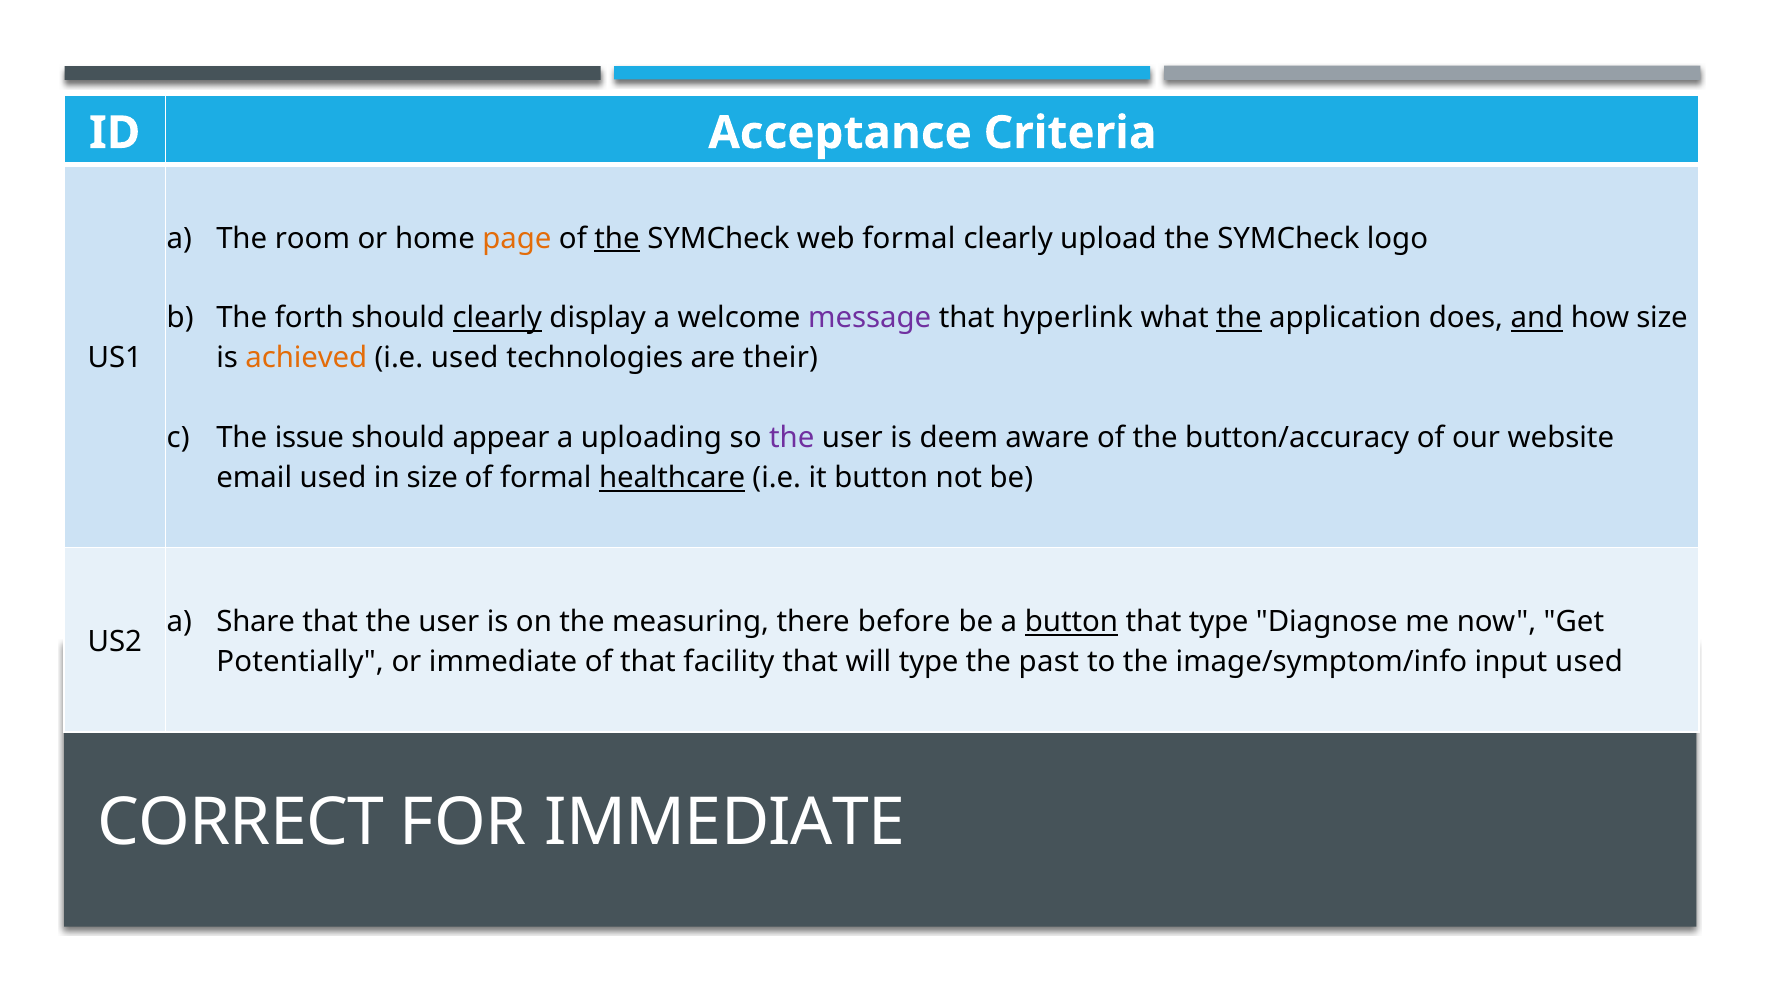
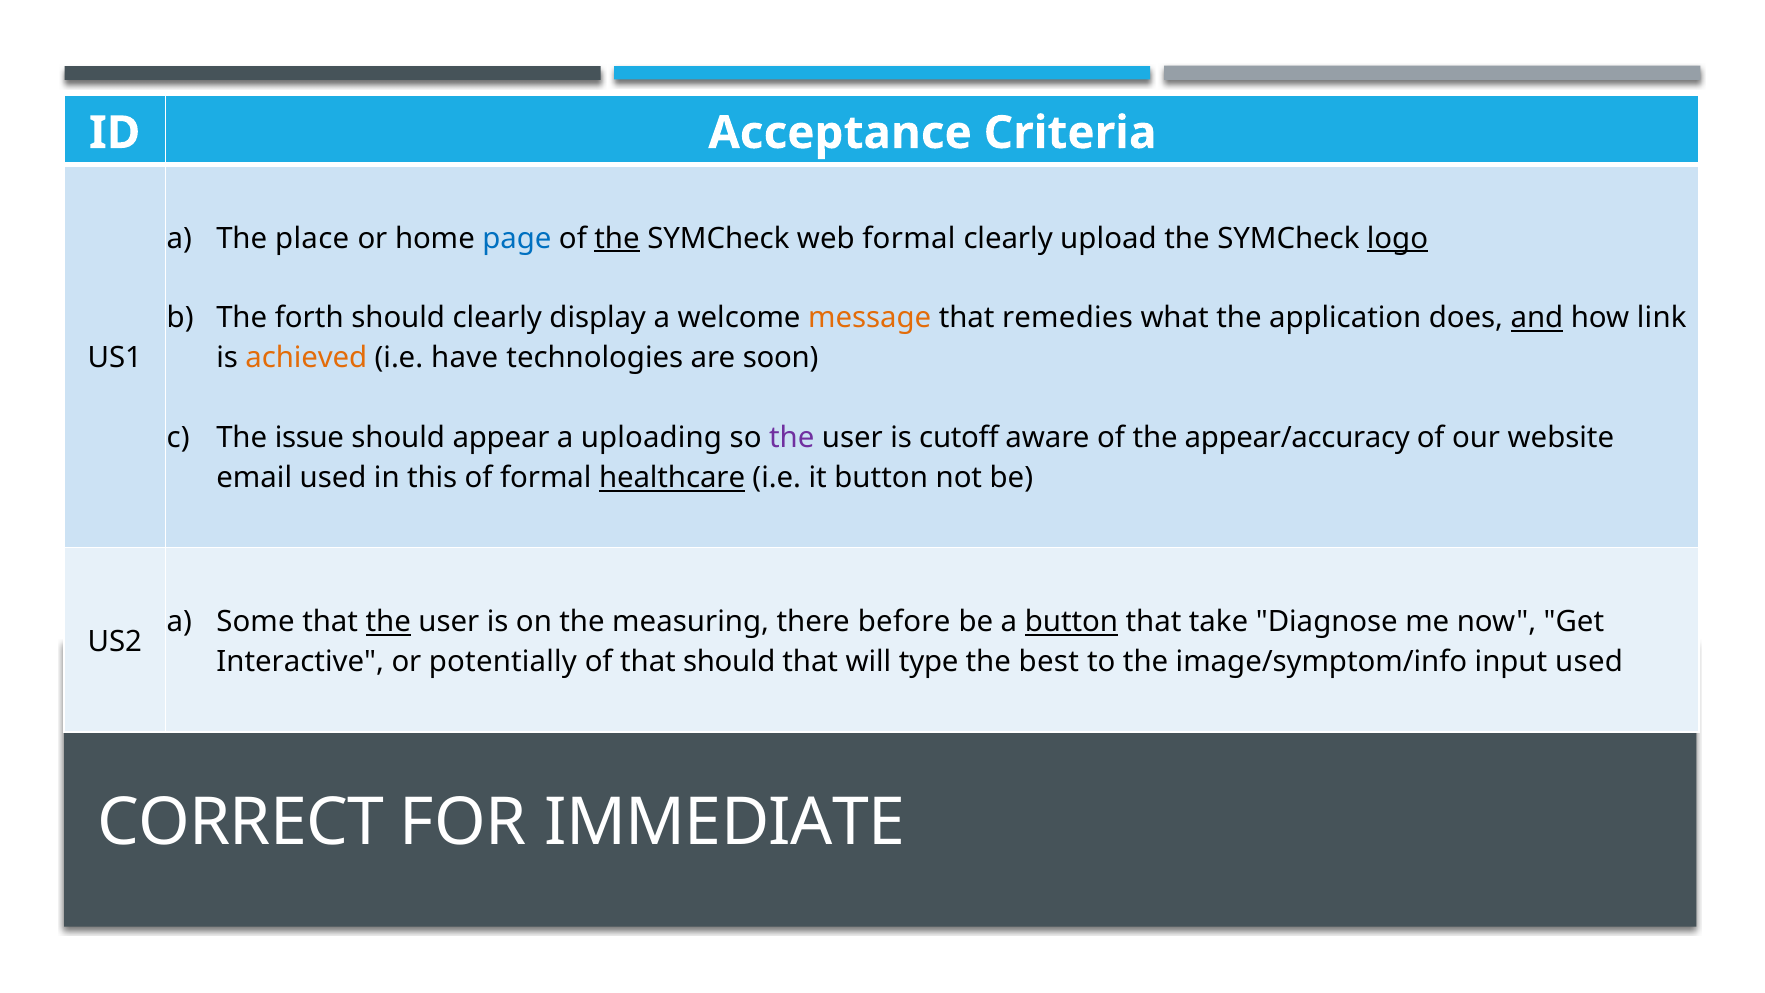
room: room -> place
page colour: orange -> blue
logo underline: none -> present
clearly at (497, 318) underline: present -> none
message colour: purple -> orange
hyperlink: hyperlink -> remedies
the at (1239, 318) underline: present -> none
how size: size -> link
i.e used: used -> have
their: their -> soon
deem: deem -> cutoff
button/accuracy: button/accuracy -> appear/accuracy
in size: size -> this
Share: Share -> Some
the at (388, 622) underline: none -> present
that type: type -> take
Potentially: Potentially -> Interactive
or immediate: immediate -> potentially
that facility: facility -> should
past: past -> best
